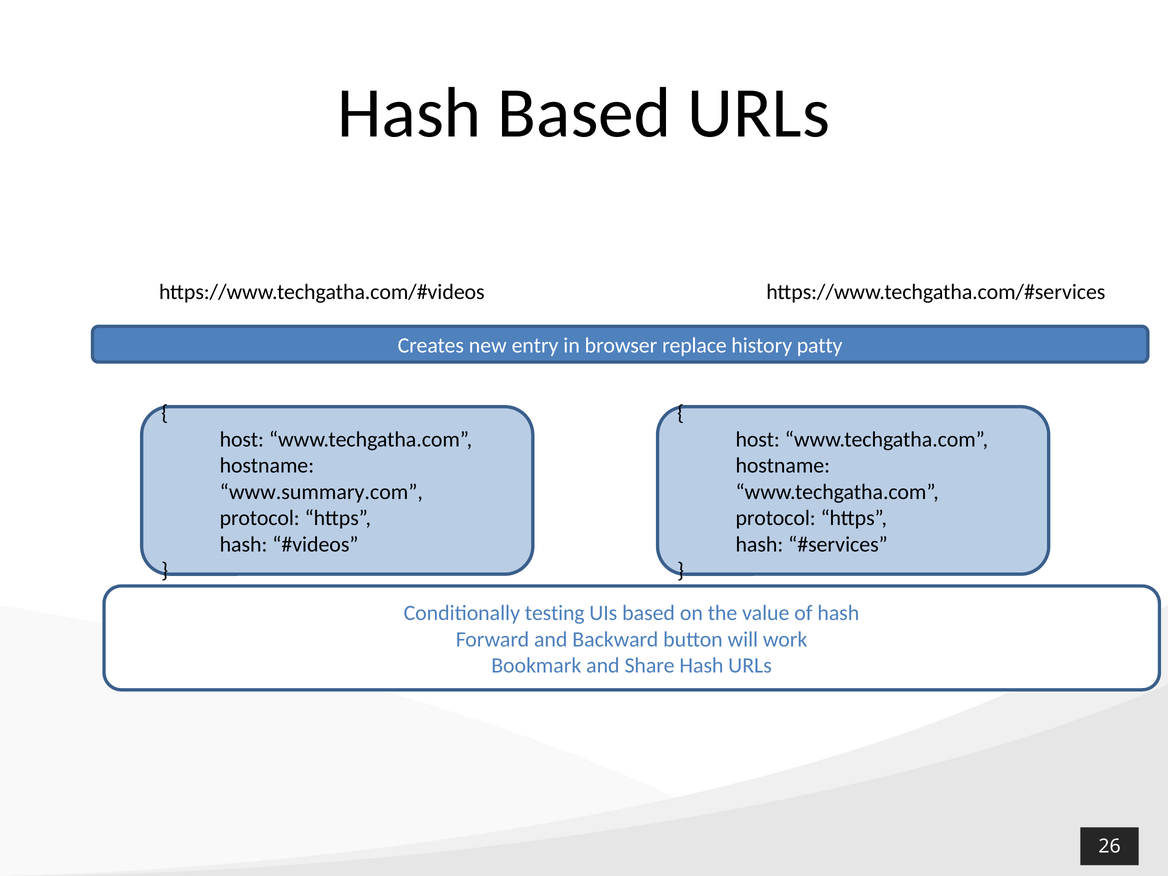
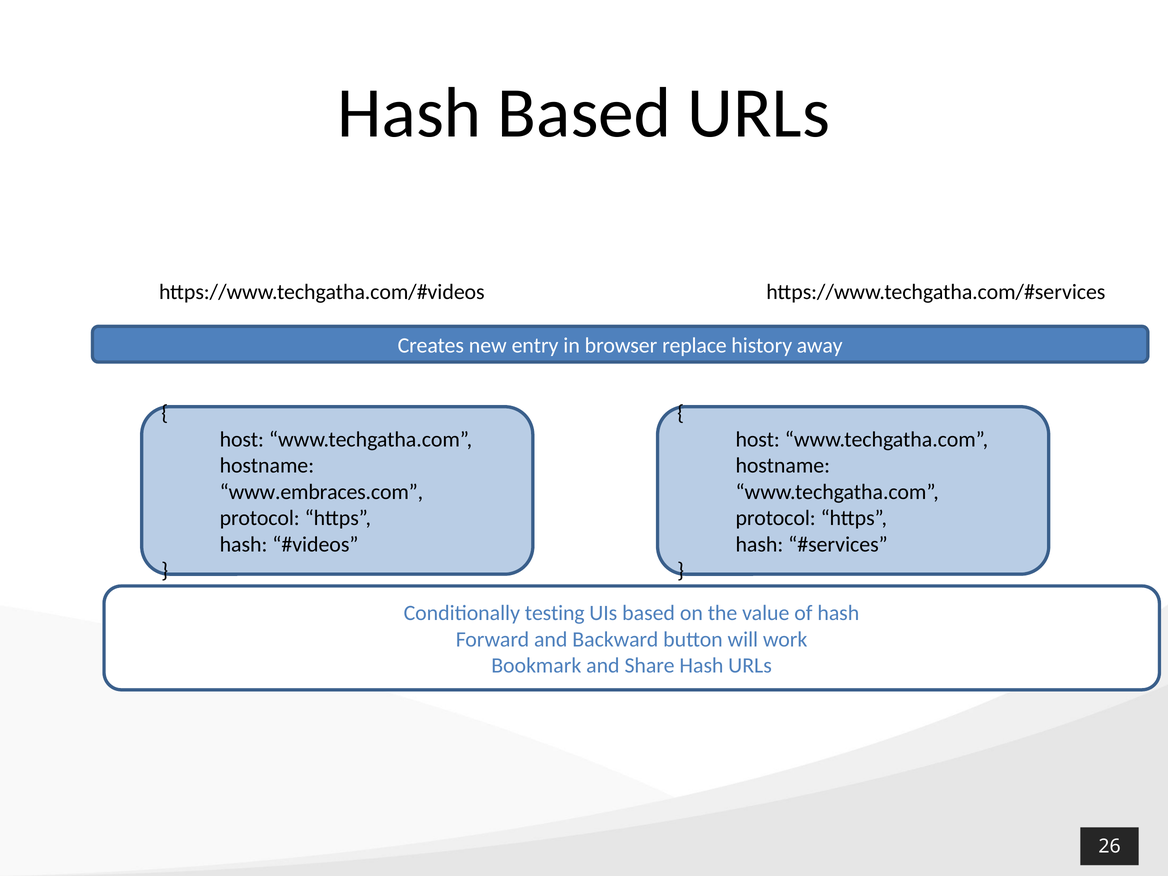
patty: patty -> away
www.summary.com: www.summary.com -> www.embraces.com
